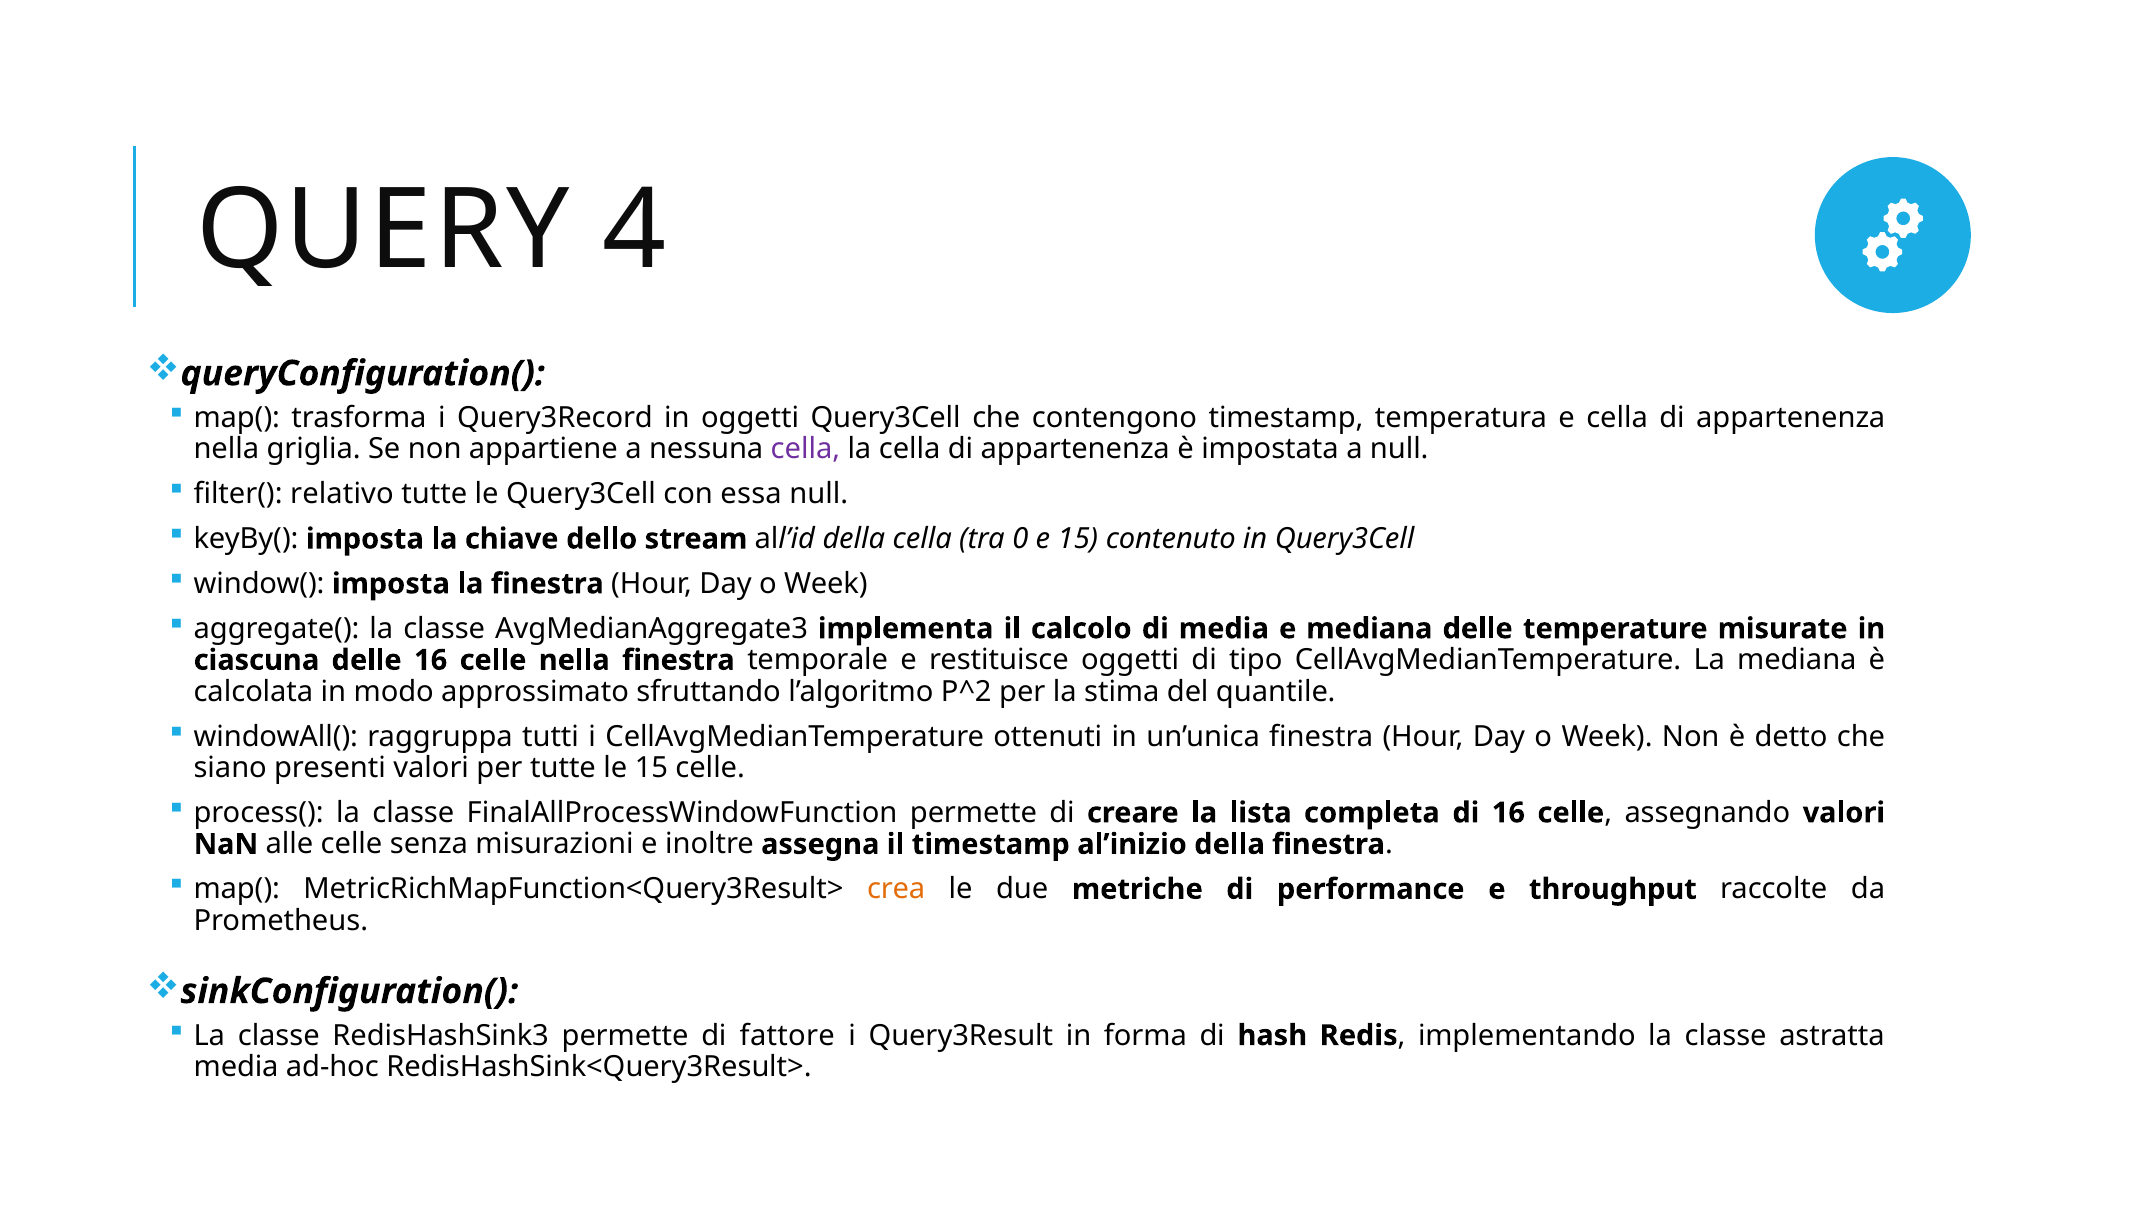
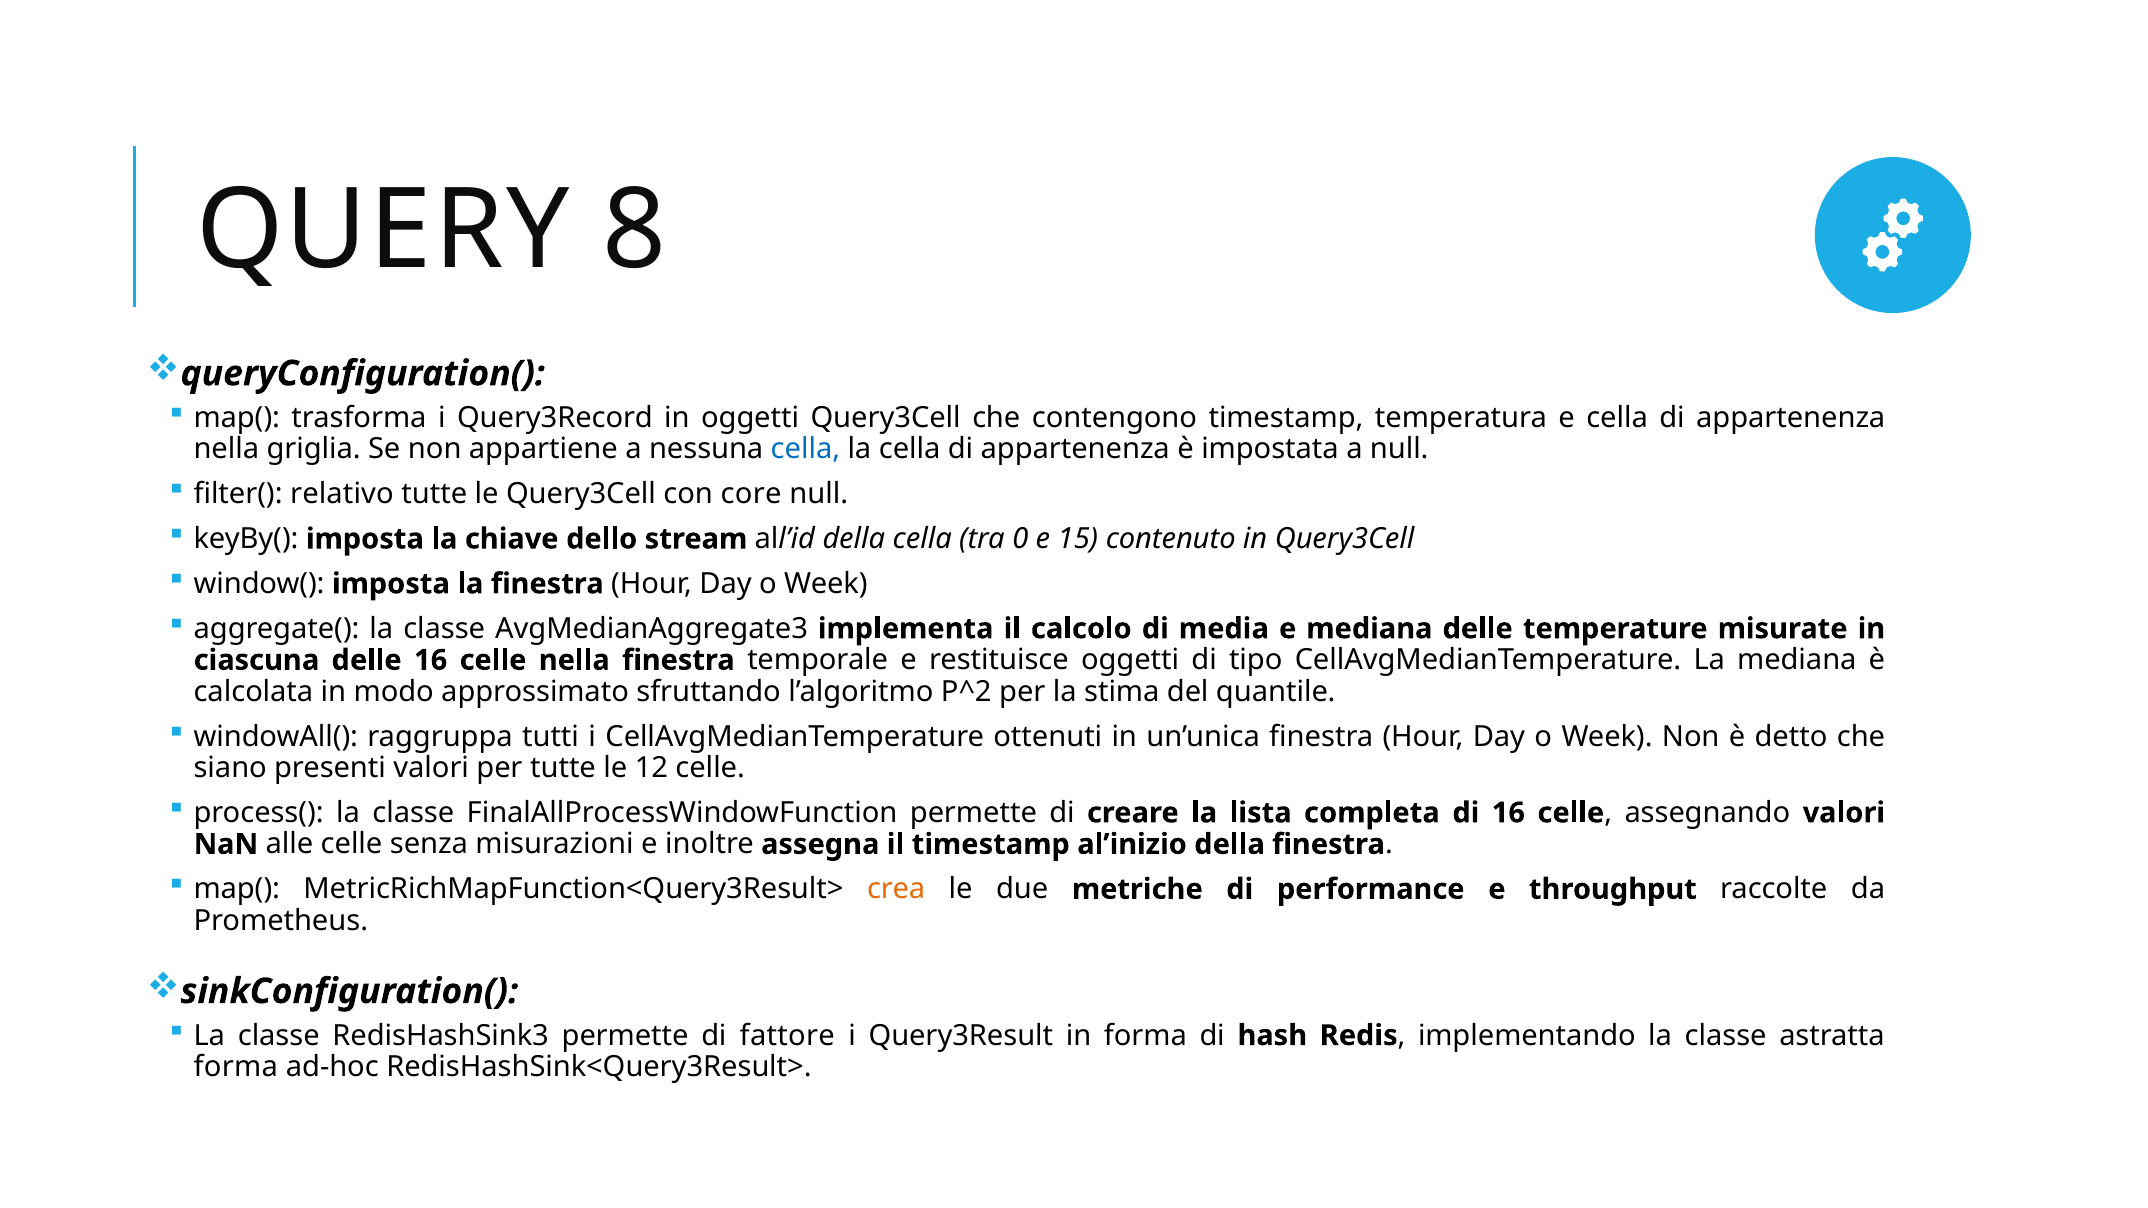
4: 4 -> 8
cella at (805, 449) colour: purple -> blue
essa: essa -> core
le 15: 15 -> 12
media at (236, 1067): media -> forma
